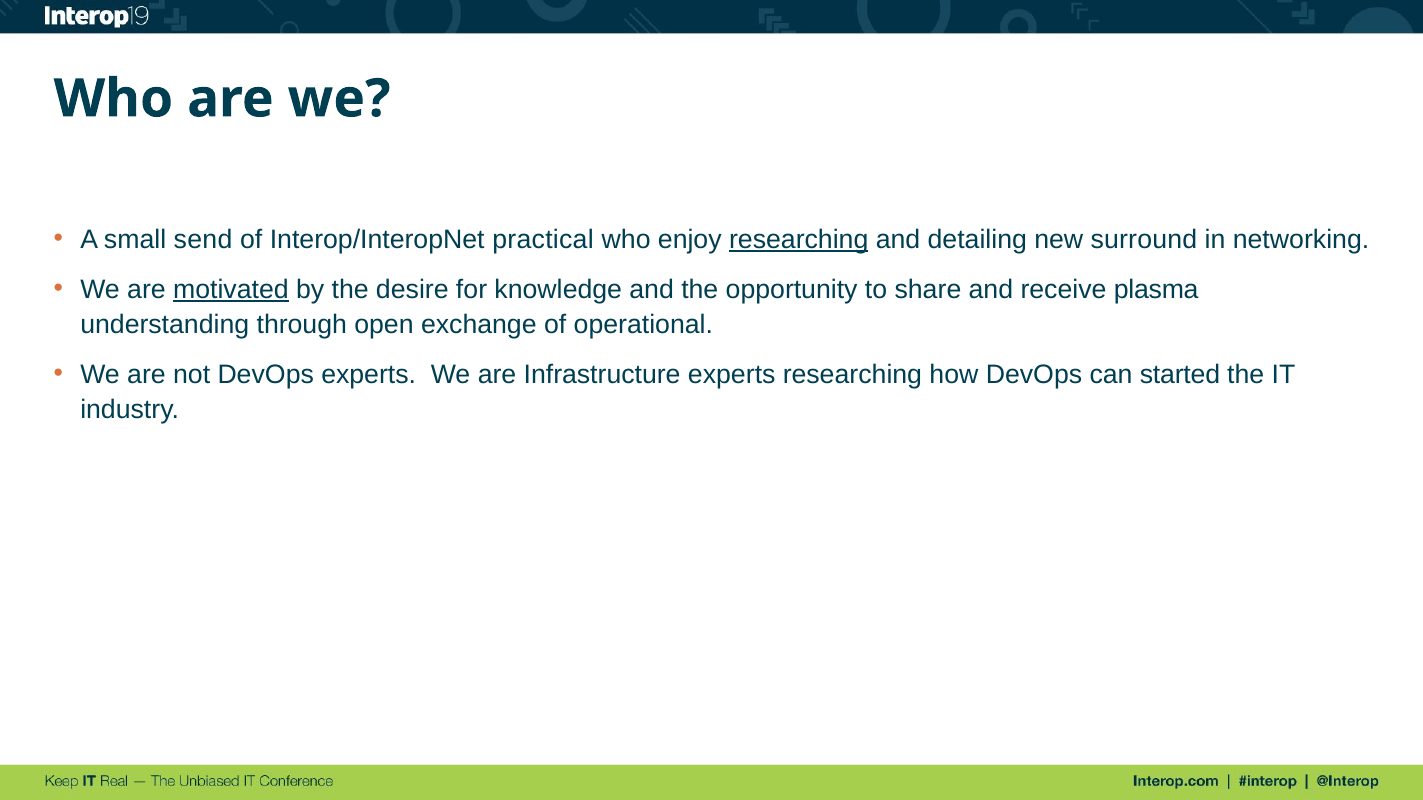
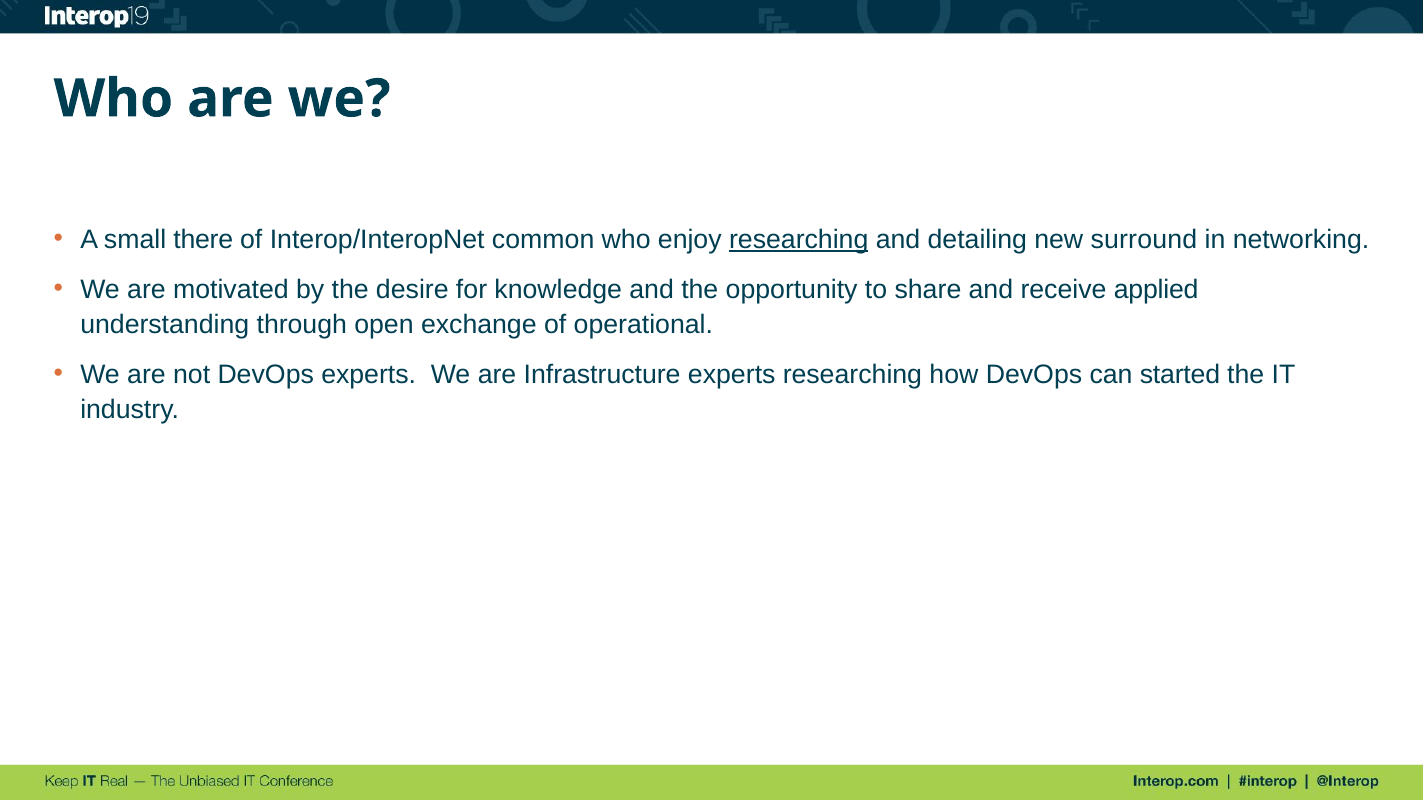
send: send -> there
practical: practical -> common
motivated underline: present -> none
plasma: plasma -> applied
